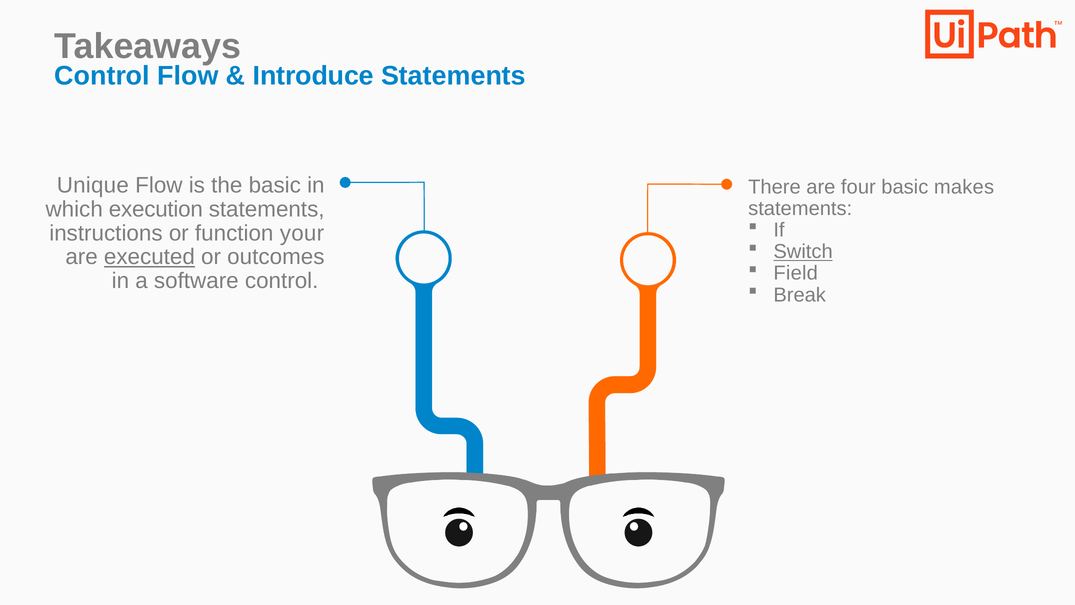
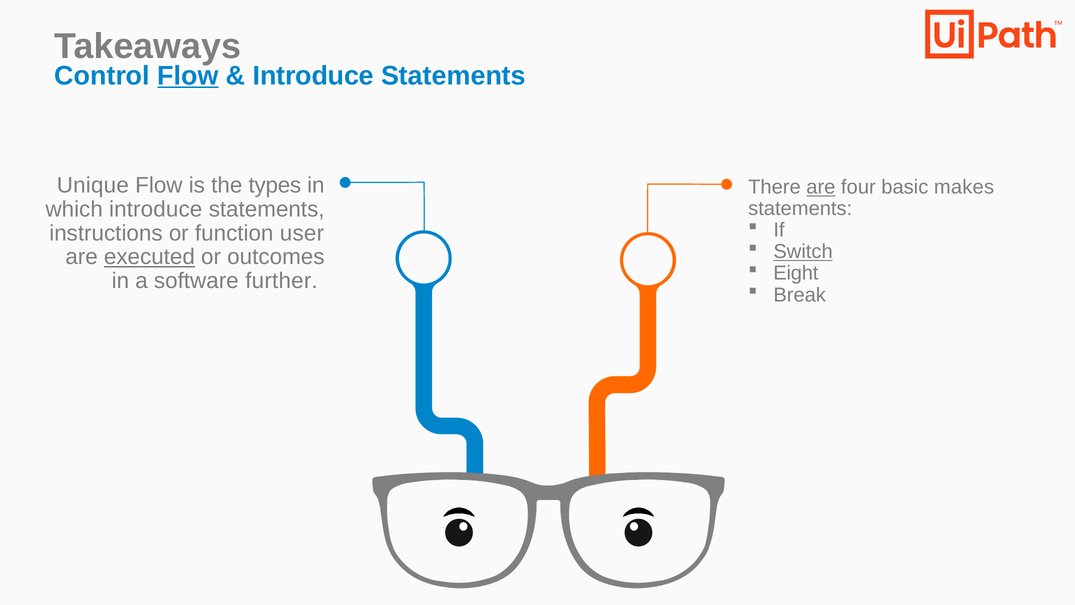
Flow at (188, 76) underline: none -> present
the basic: basic -> types
are at (821, 187) underline: none -> present
which execution: execution -> introduce
your: your -> user
Field: Field -> Eight
software control: control -> further
